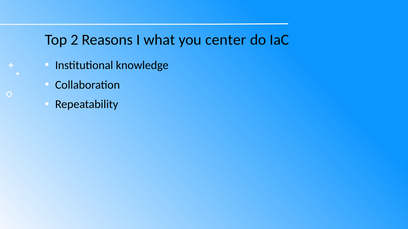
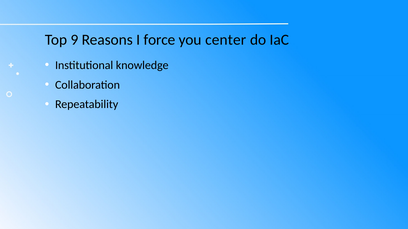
2: 2 -> 9
what: what -> force
